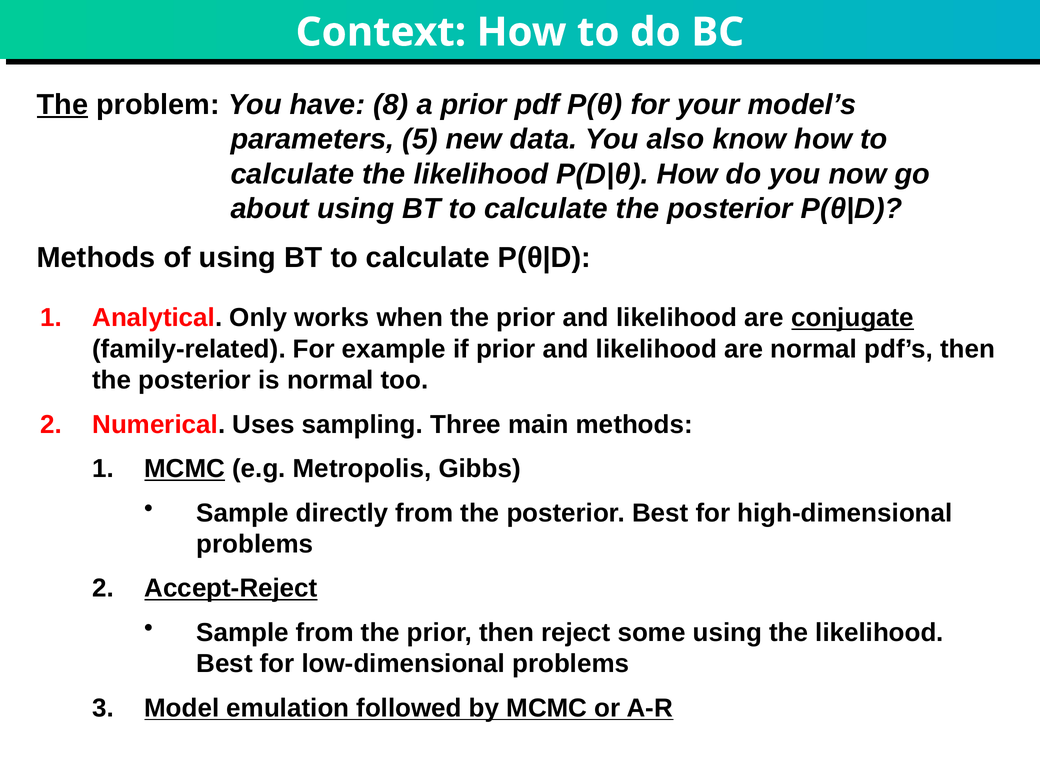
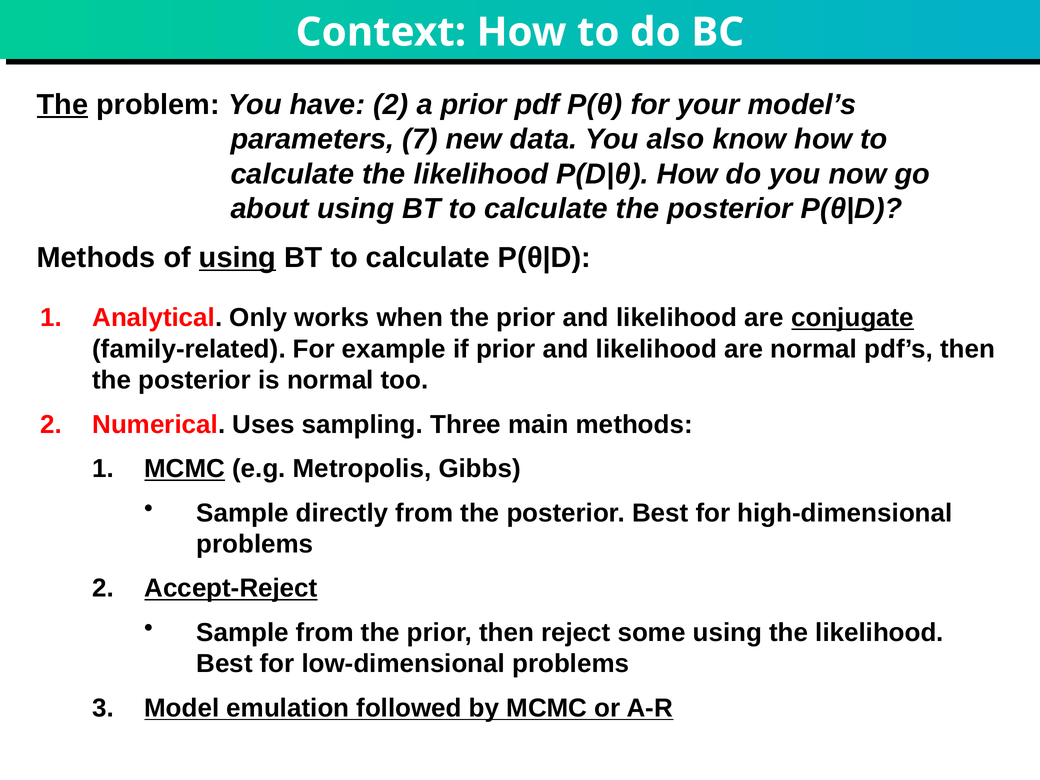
have 8: 8 -> 2
5: 5 -> 7
using at (237, 258) underline: none -> present
